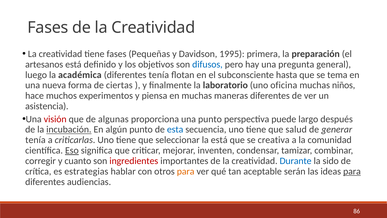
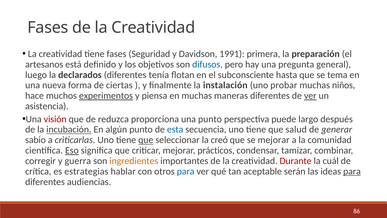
Pequeñas: Pequeñas -> Seguridad
1995: 1995 -> 1991
académica: académica -> declarados
laboratorio: laboratorio -> instalación
oficina: oficina -> probar
experimentos underline: none -> present
ver at (310, 96) underline: none -> present
algunas: algunas -> reduzca
tenía at (35, 140): tenía -> sabio
que at (146, 140) underline: none -> present
la está: está -> creó
se creativa: creativa -> mejorar
inventen: inventen -> prácticos
cuanto: cuanto -> guerra
ingredientes colour: red -> orange
Durante colour: blue -> red
sido: sido -> cuál
para at (186, 171) colour: orange -> blue
